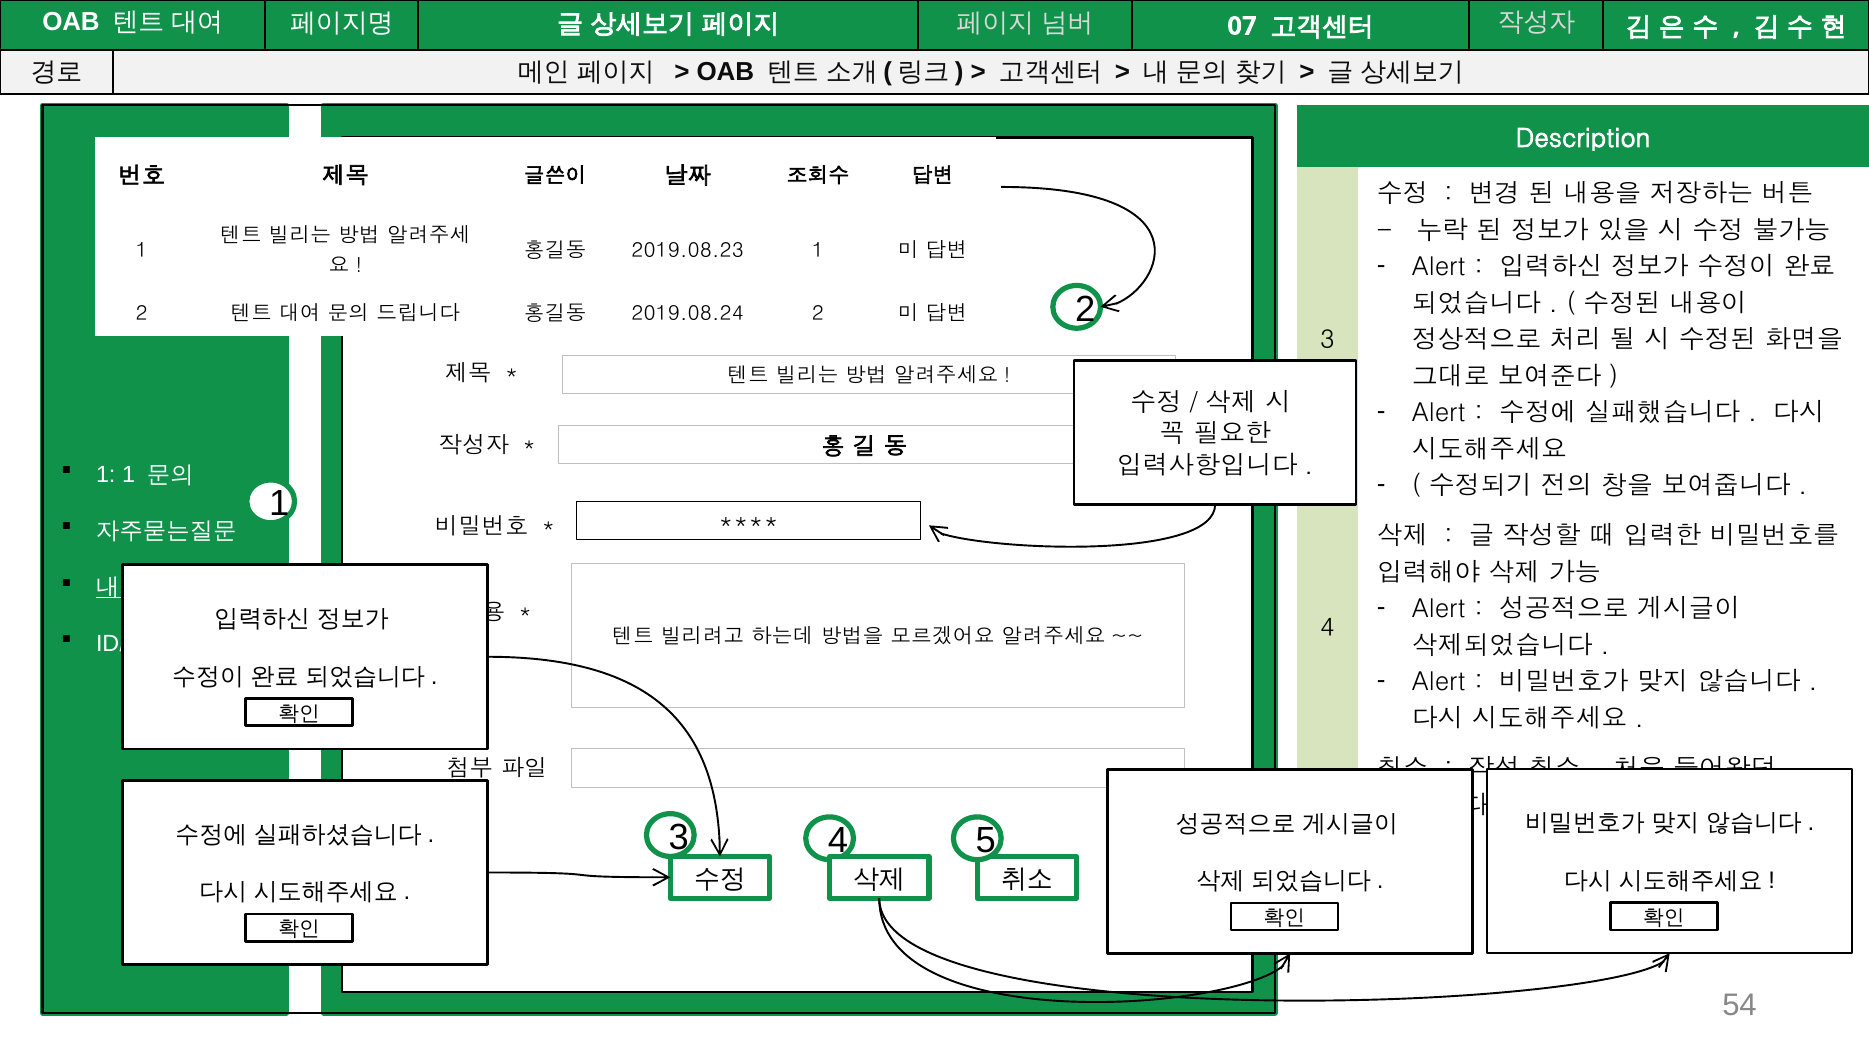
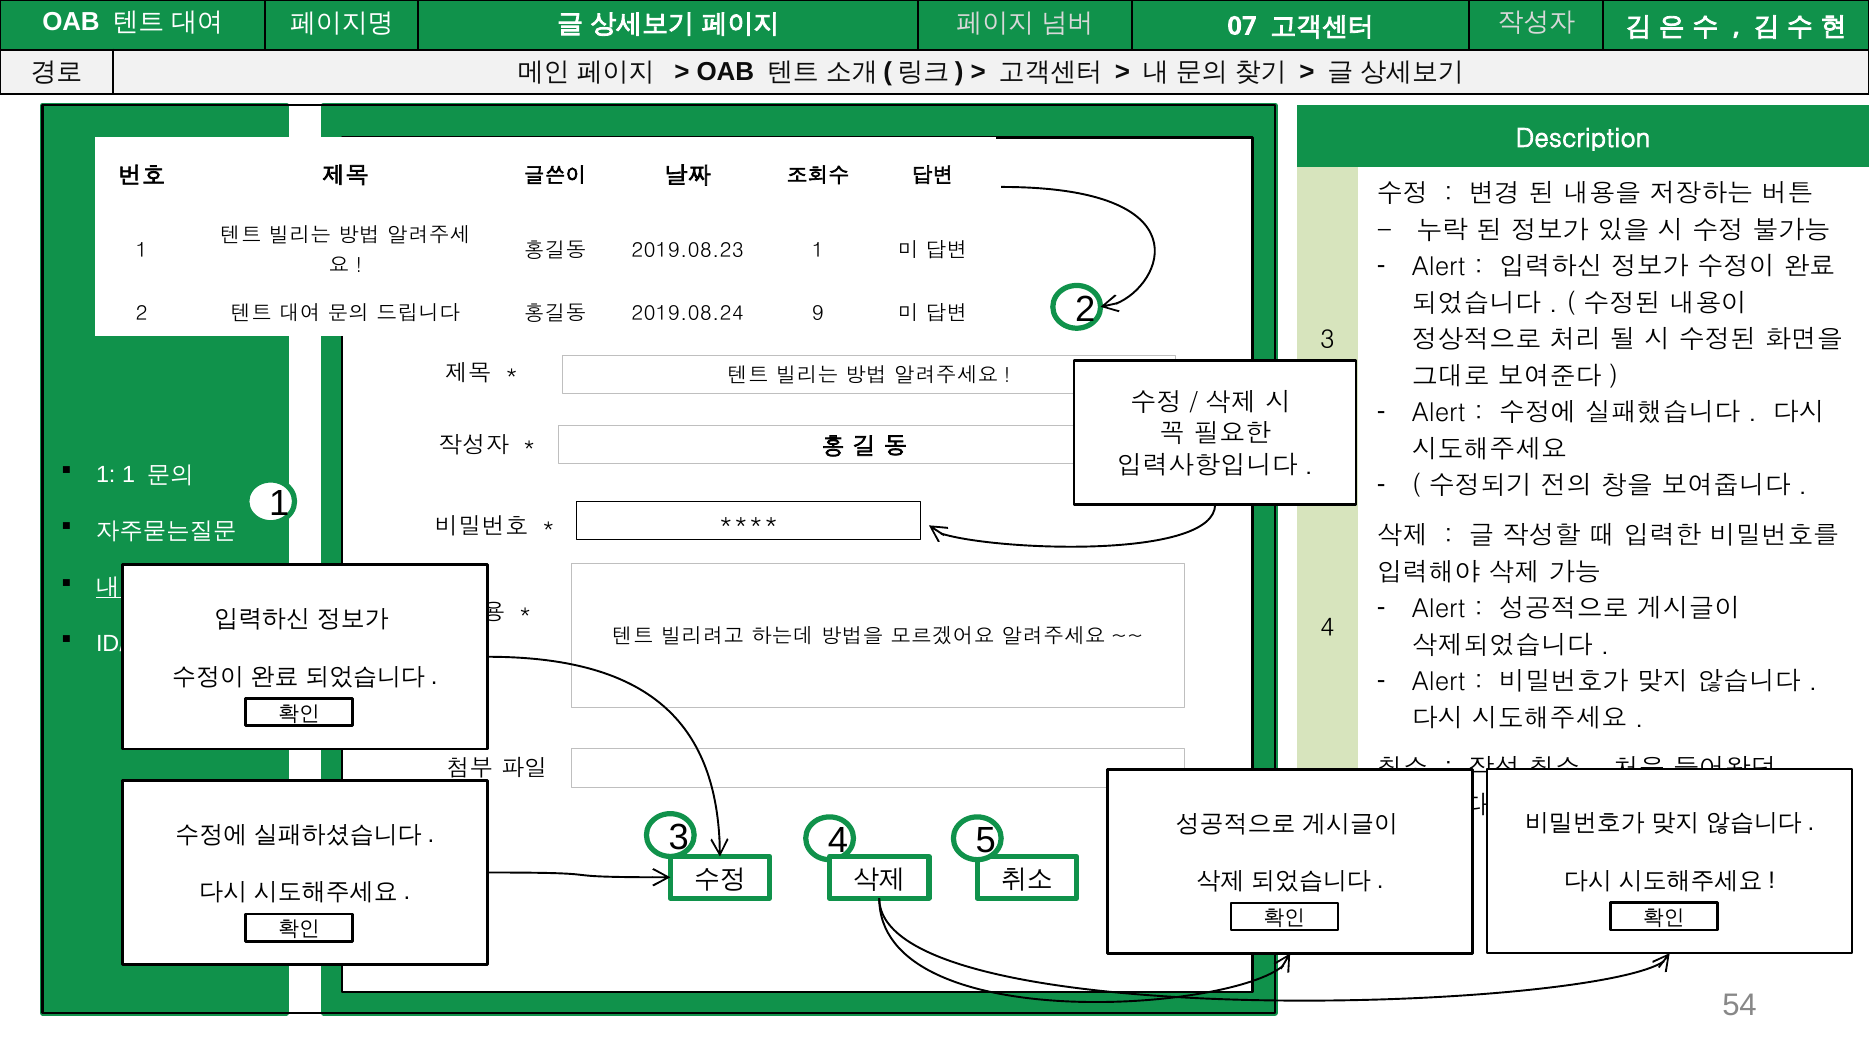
2019.08.24 2: 2 -> 9
